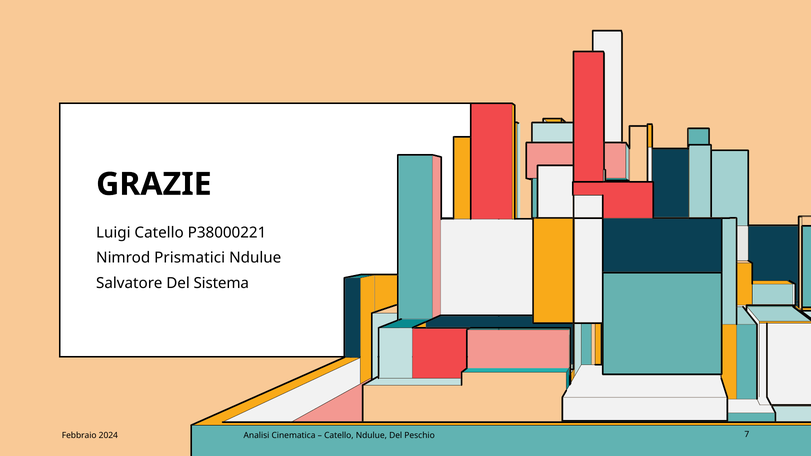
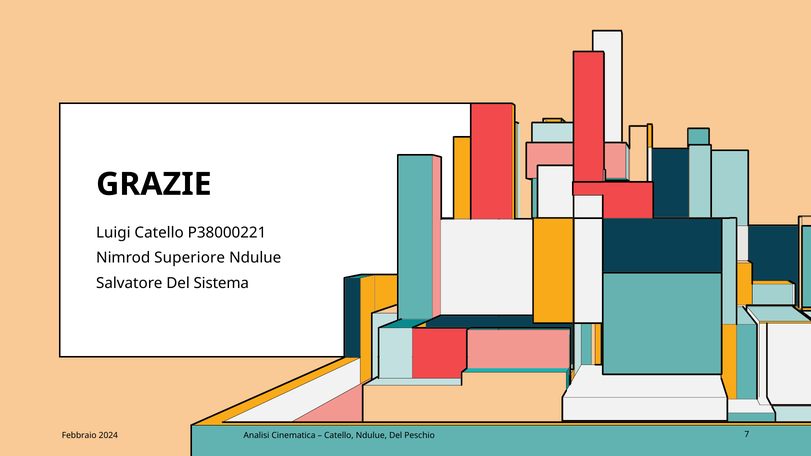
Prismatici: Prismatici -> Superiore
